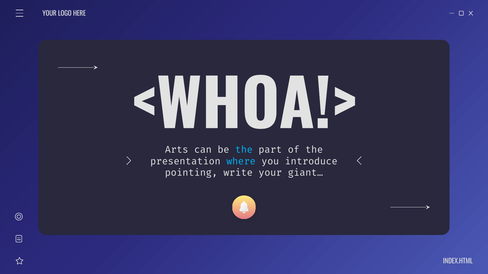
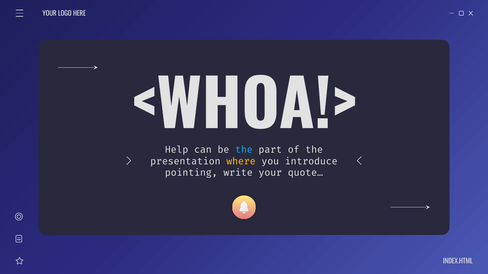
Arts: Arts -> Help
where colour: light blue -> yellow
giant…: giant… -> quote…
